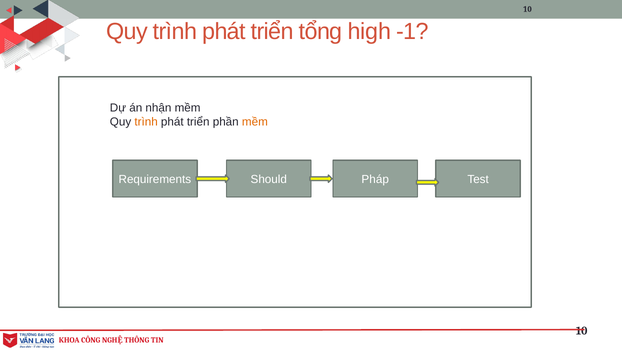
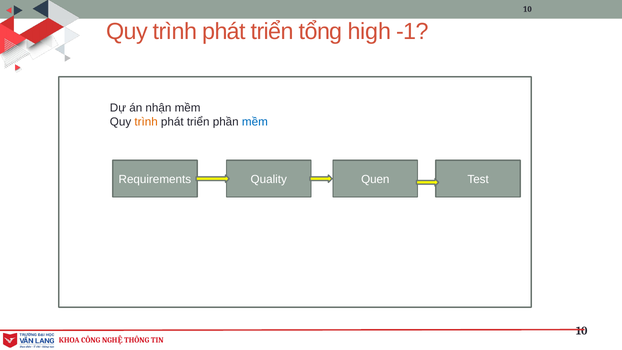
mềm at (255, 122) colour: orange -> blue
Should: Should -> Quality
Pháp: Pháp -> Quen
